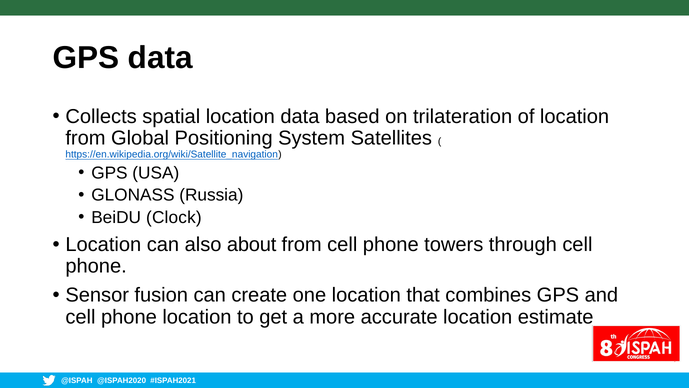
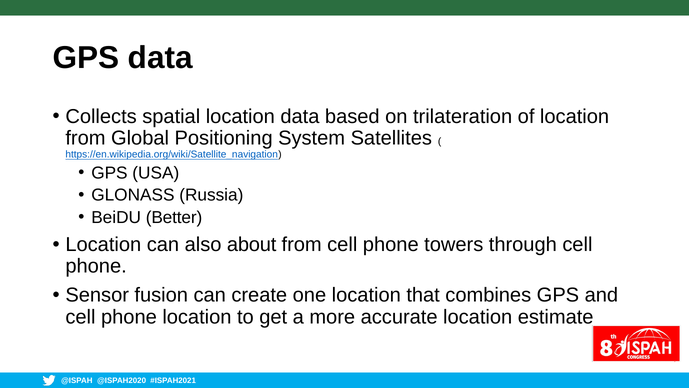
Clock: Clock -> Better
